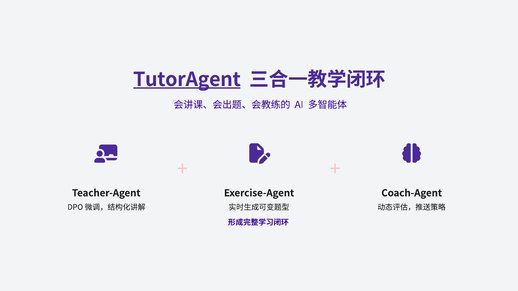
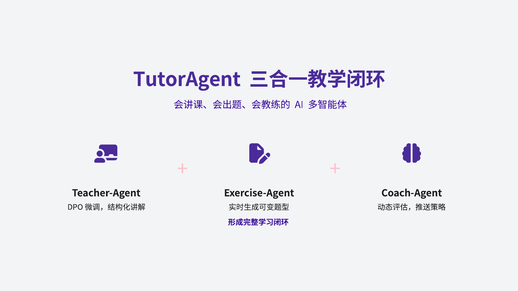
TutorAgent underline: present -> none
